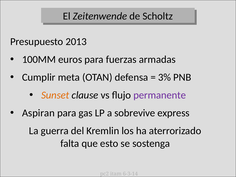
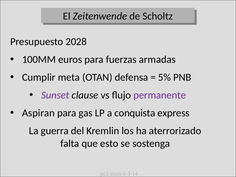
2013: 2013 -> 2028
3%: 3% -> 5%
Sunset colour: orange -> purple
sobrevive: sobrevive -> conquista
